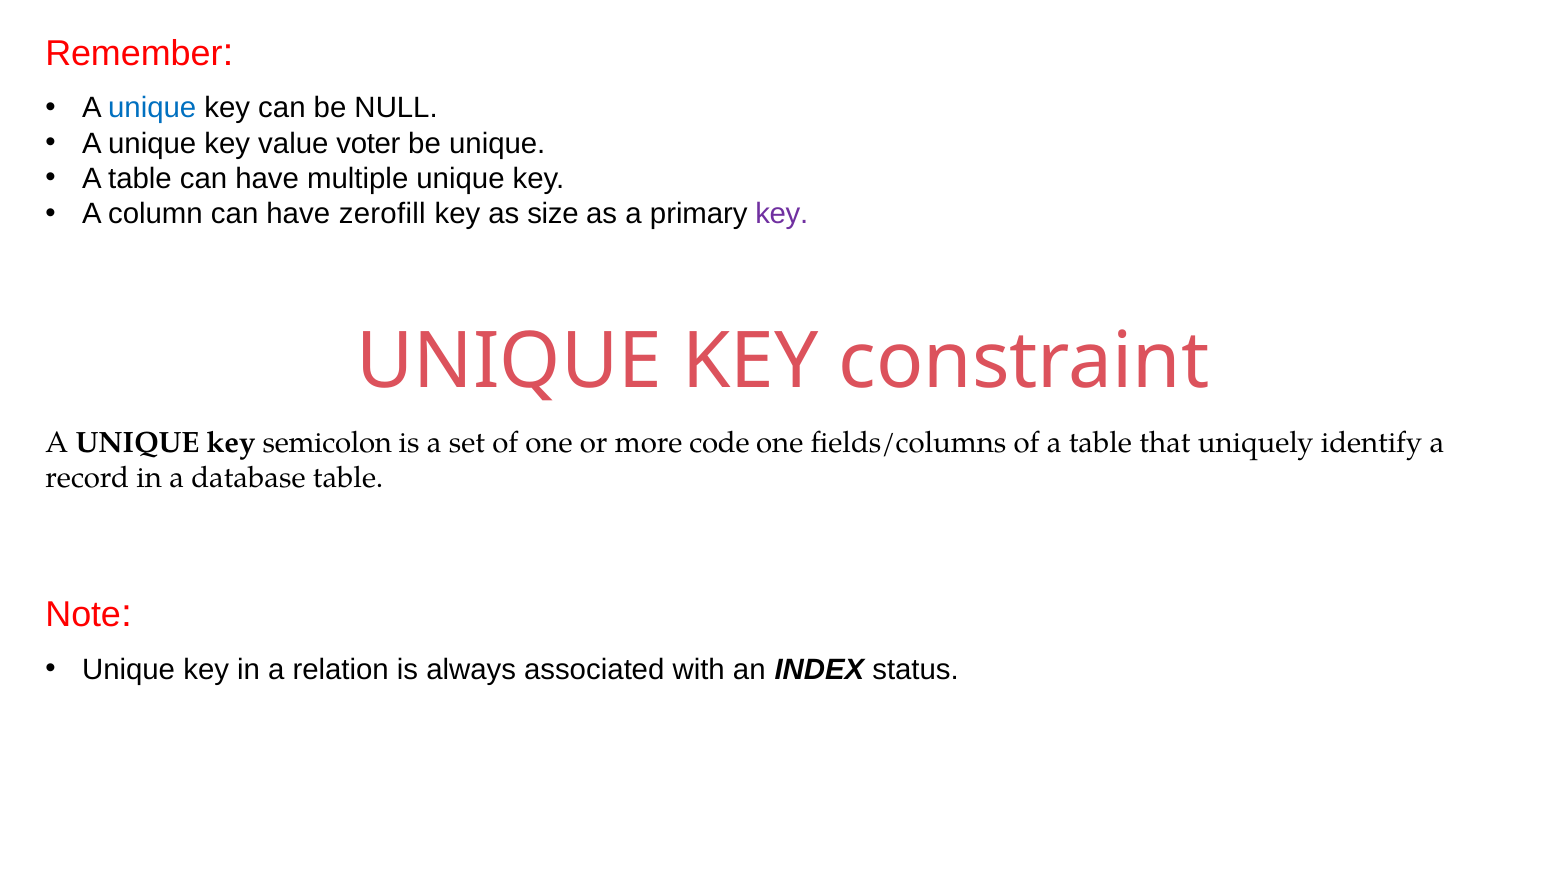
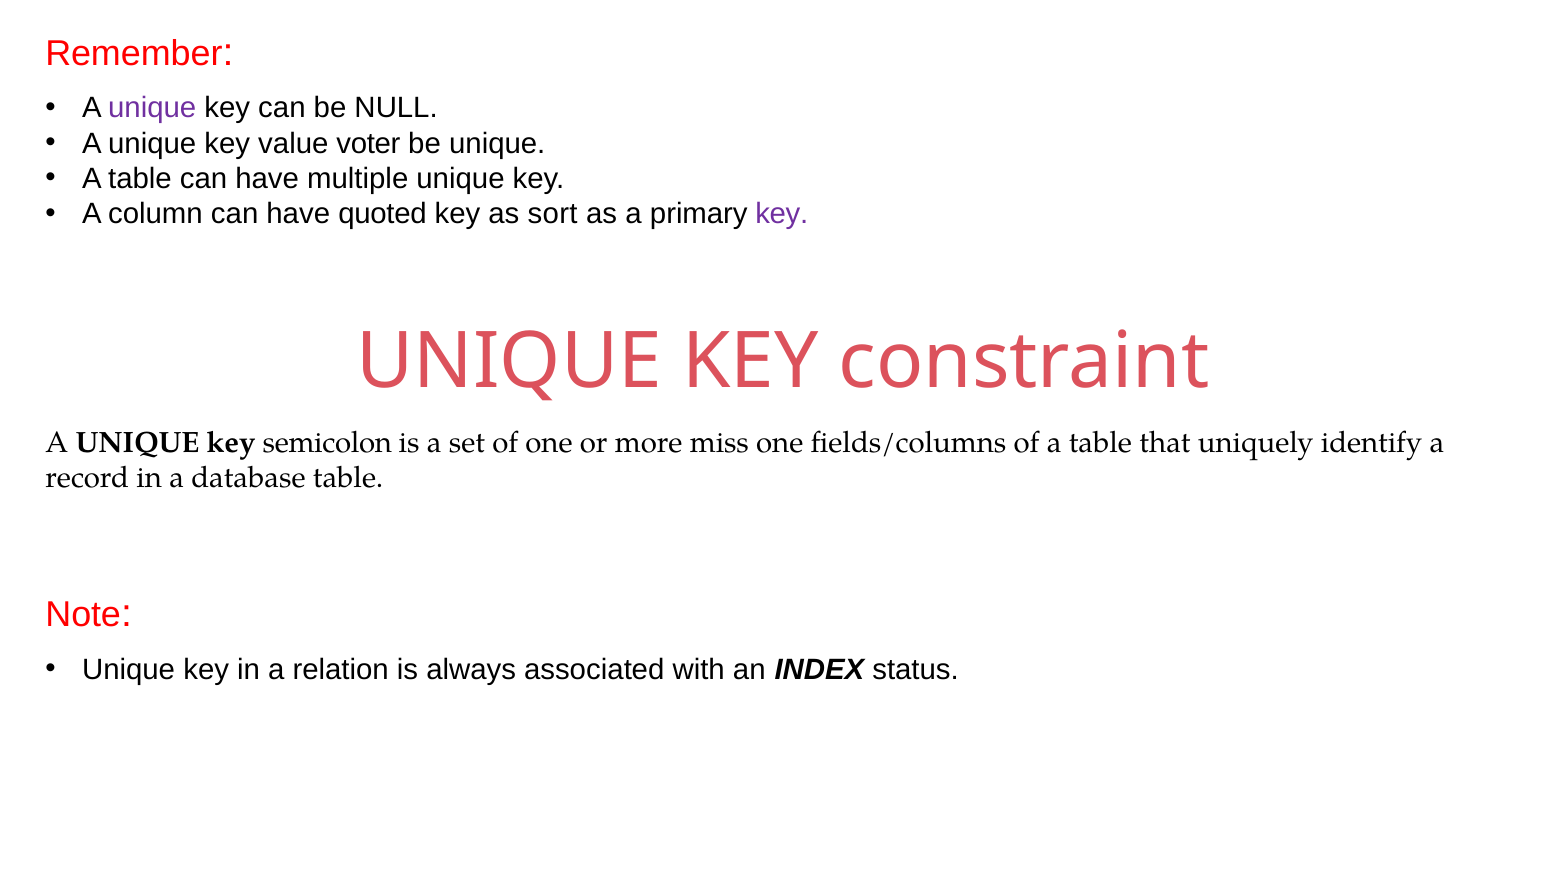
unique at (152, 108) colour: blue -> purple
zerofill: zerofill -> quoted
size: size -> sort
code: code -> miss
